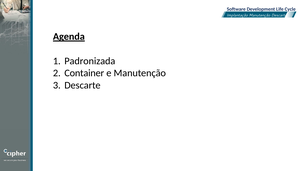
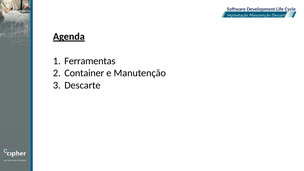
Padronizada: Padronizada -> Ferramentas
